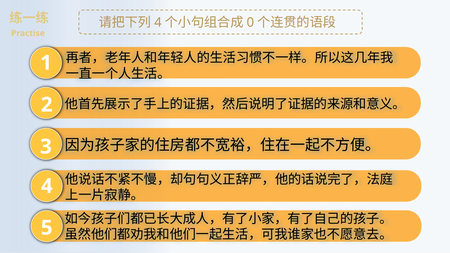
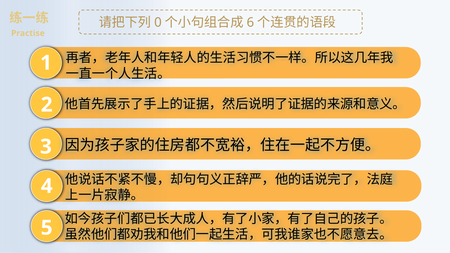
4 at (158, 22): 4 -> 0
0: 0 -> 6
